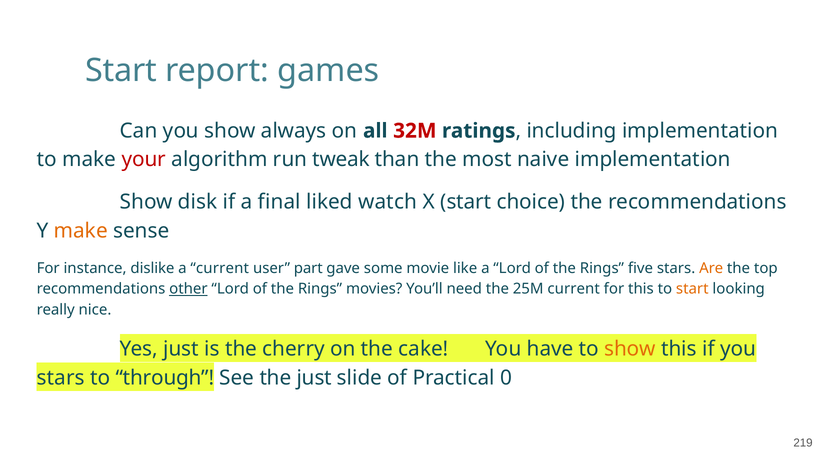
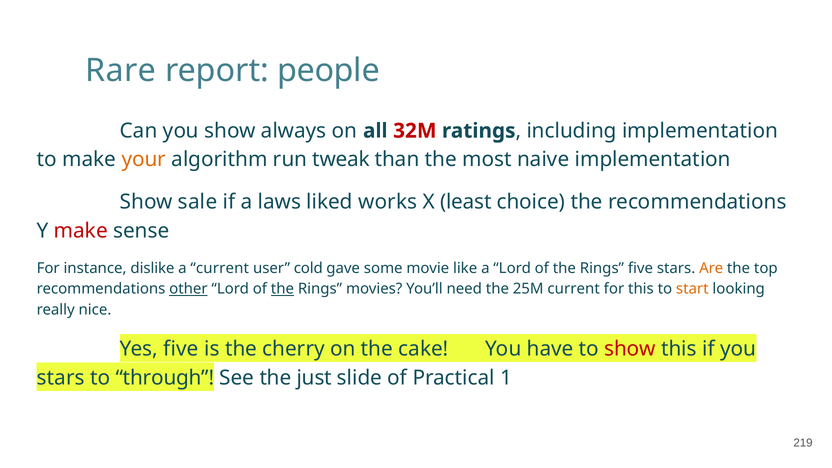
Start at (121, 70): Start -> Rare
games: games -> people
your colour: red -> orange
disk: disk -> sale
final: final -> laws
watch: watch -> works
X start: start -> least
make at (81, 231) colour: orange -> red
part: part -> cold
the at (282, 289) underline: none -> present
Yes just: just -> five
show at (630, 349) colour: orange -> red
0: 0 -> 1
